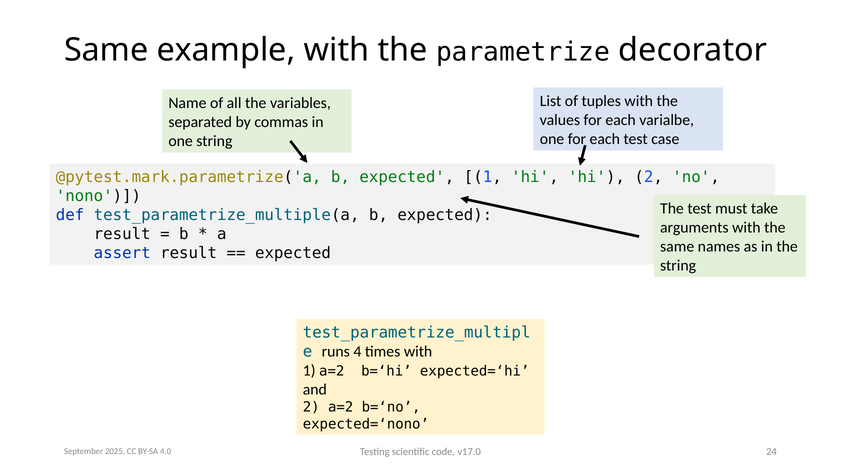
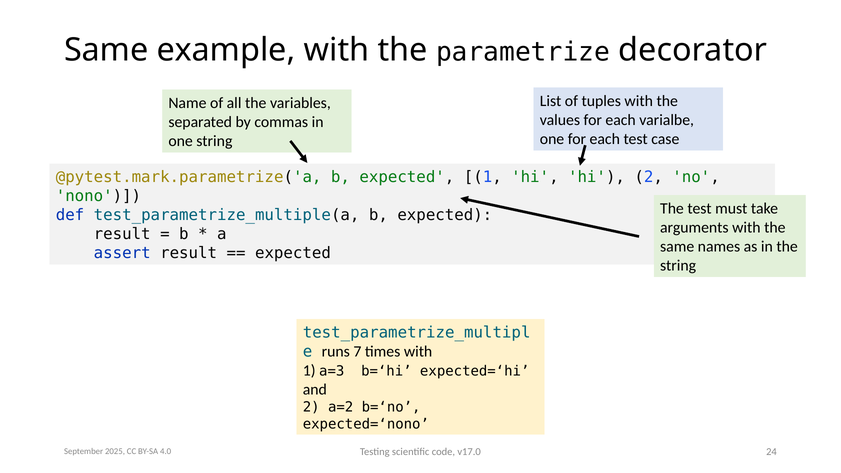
4: 4 -> 7
1 a=2: a=2 -> a=3
